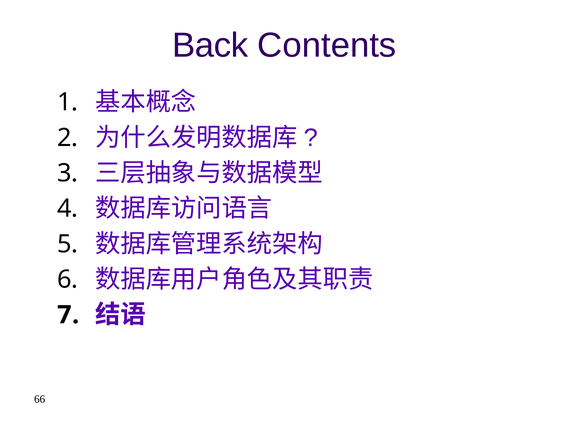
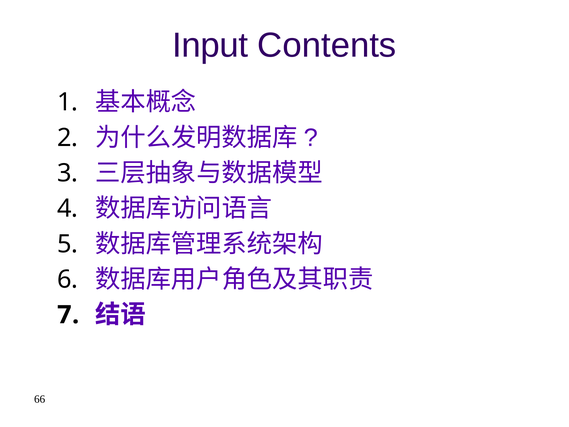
Back: Back -> Input
